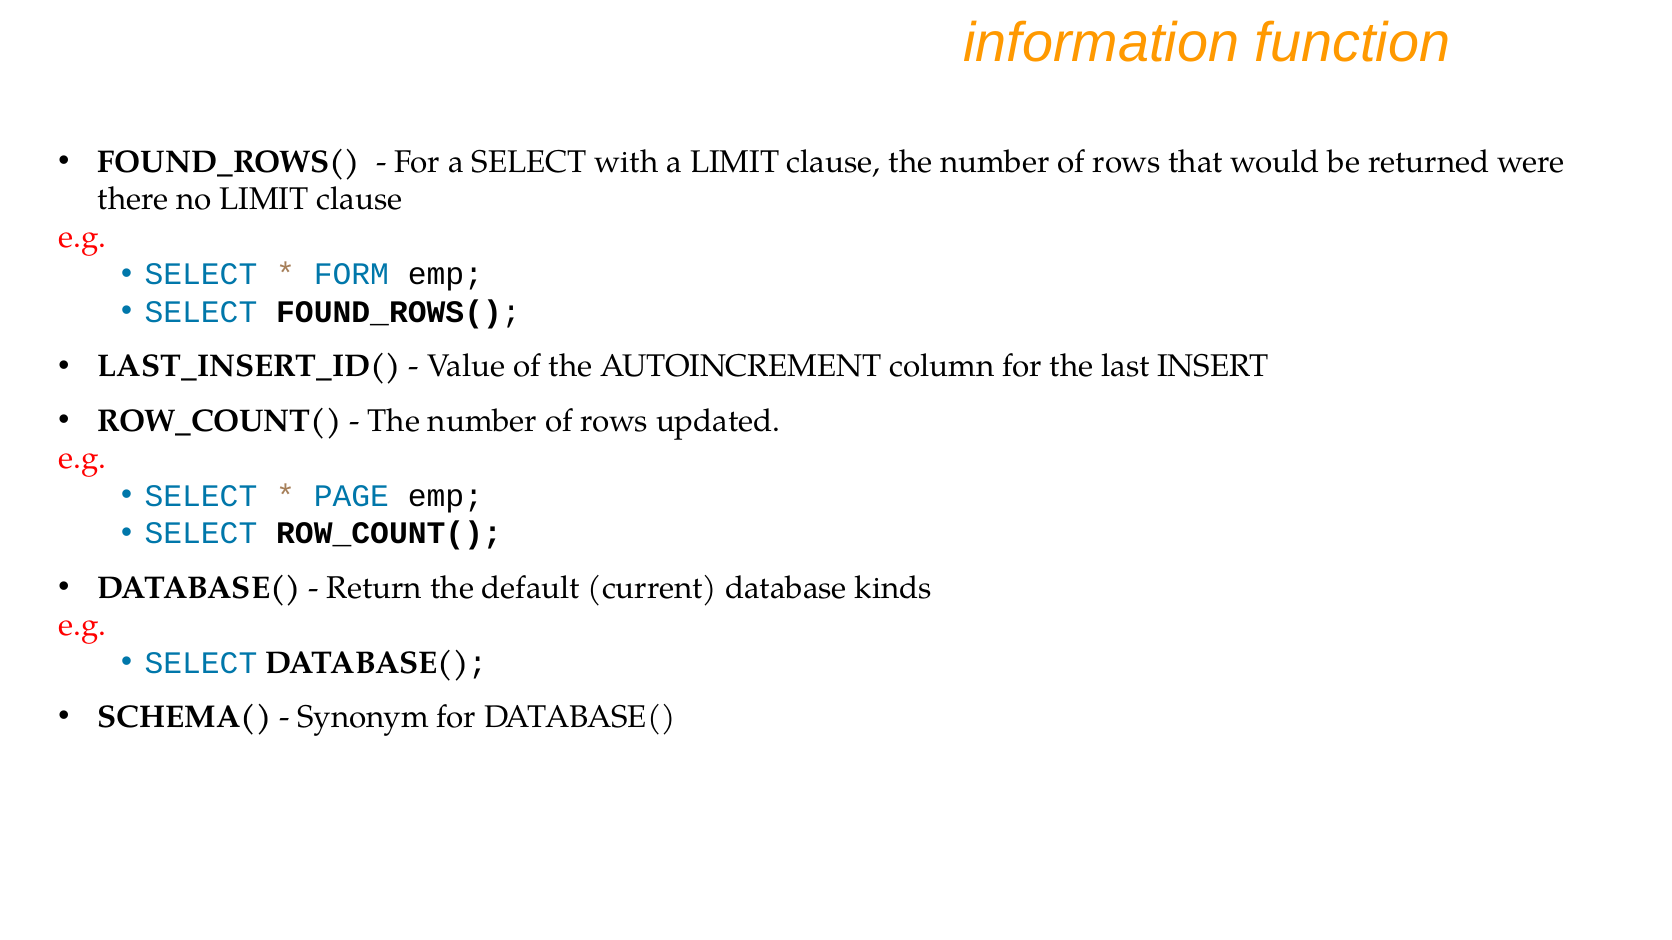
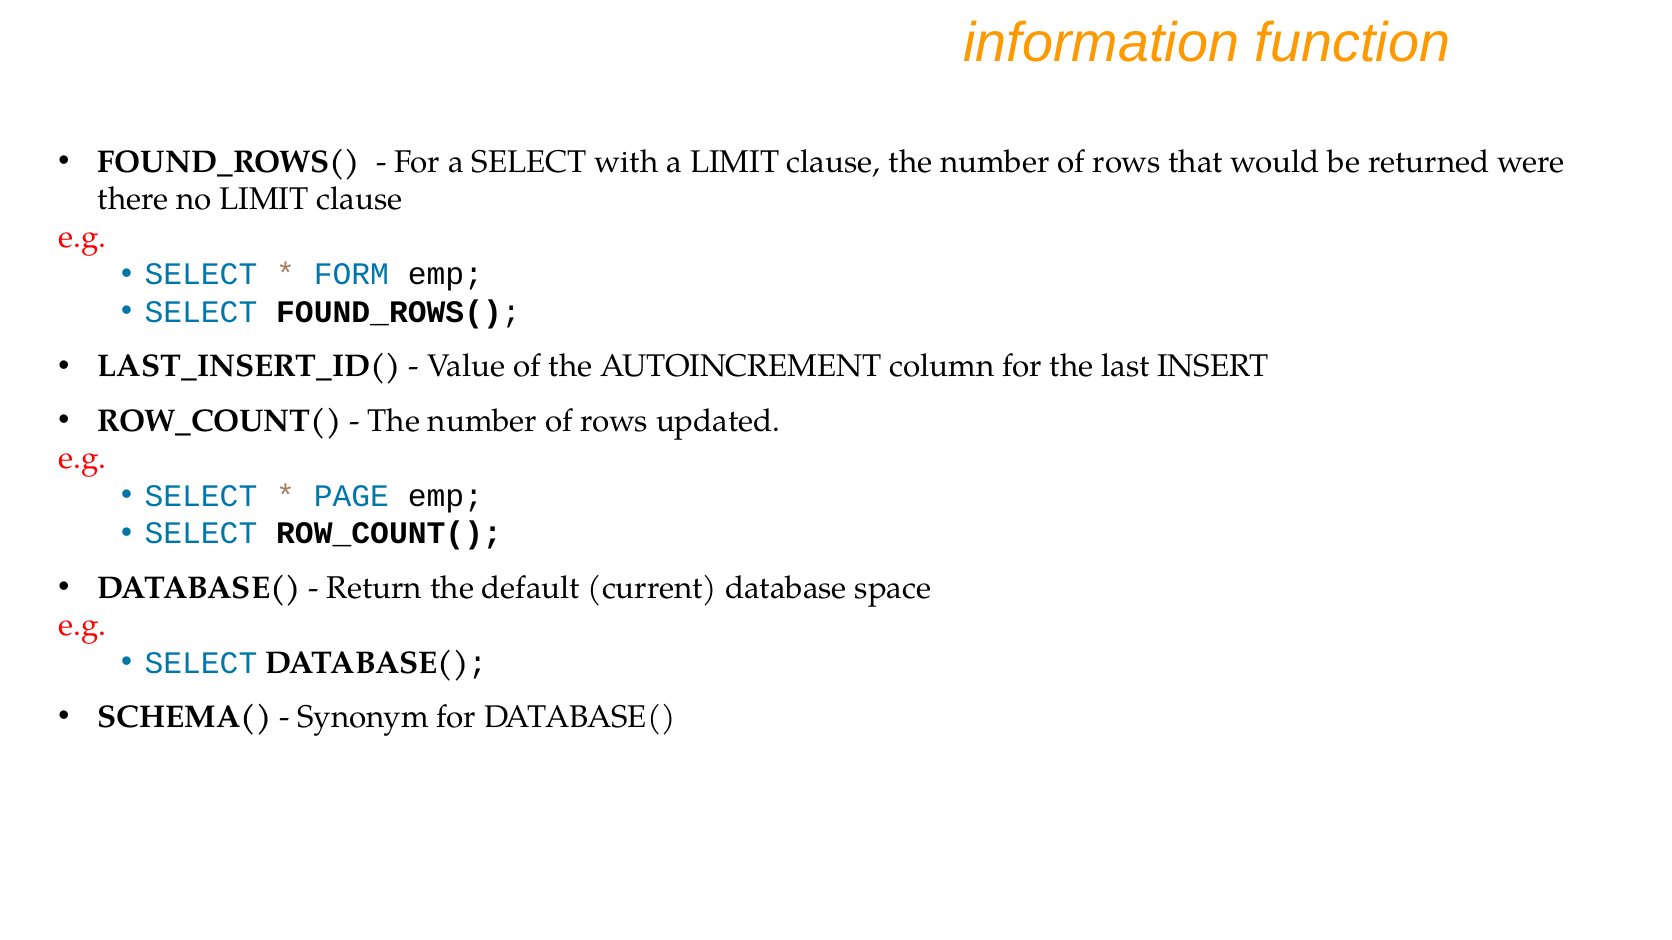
kinds: kinds -> space
